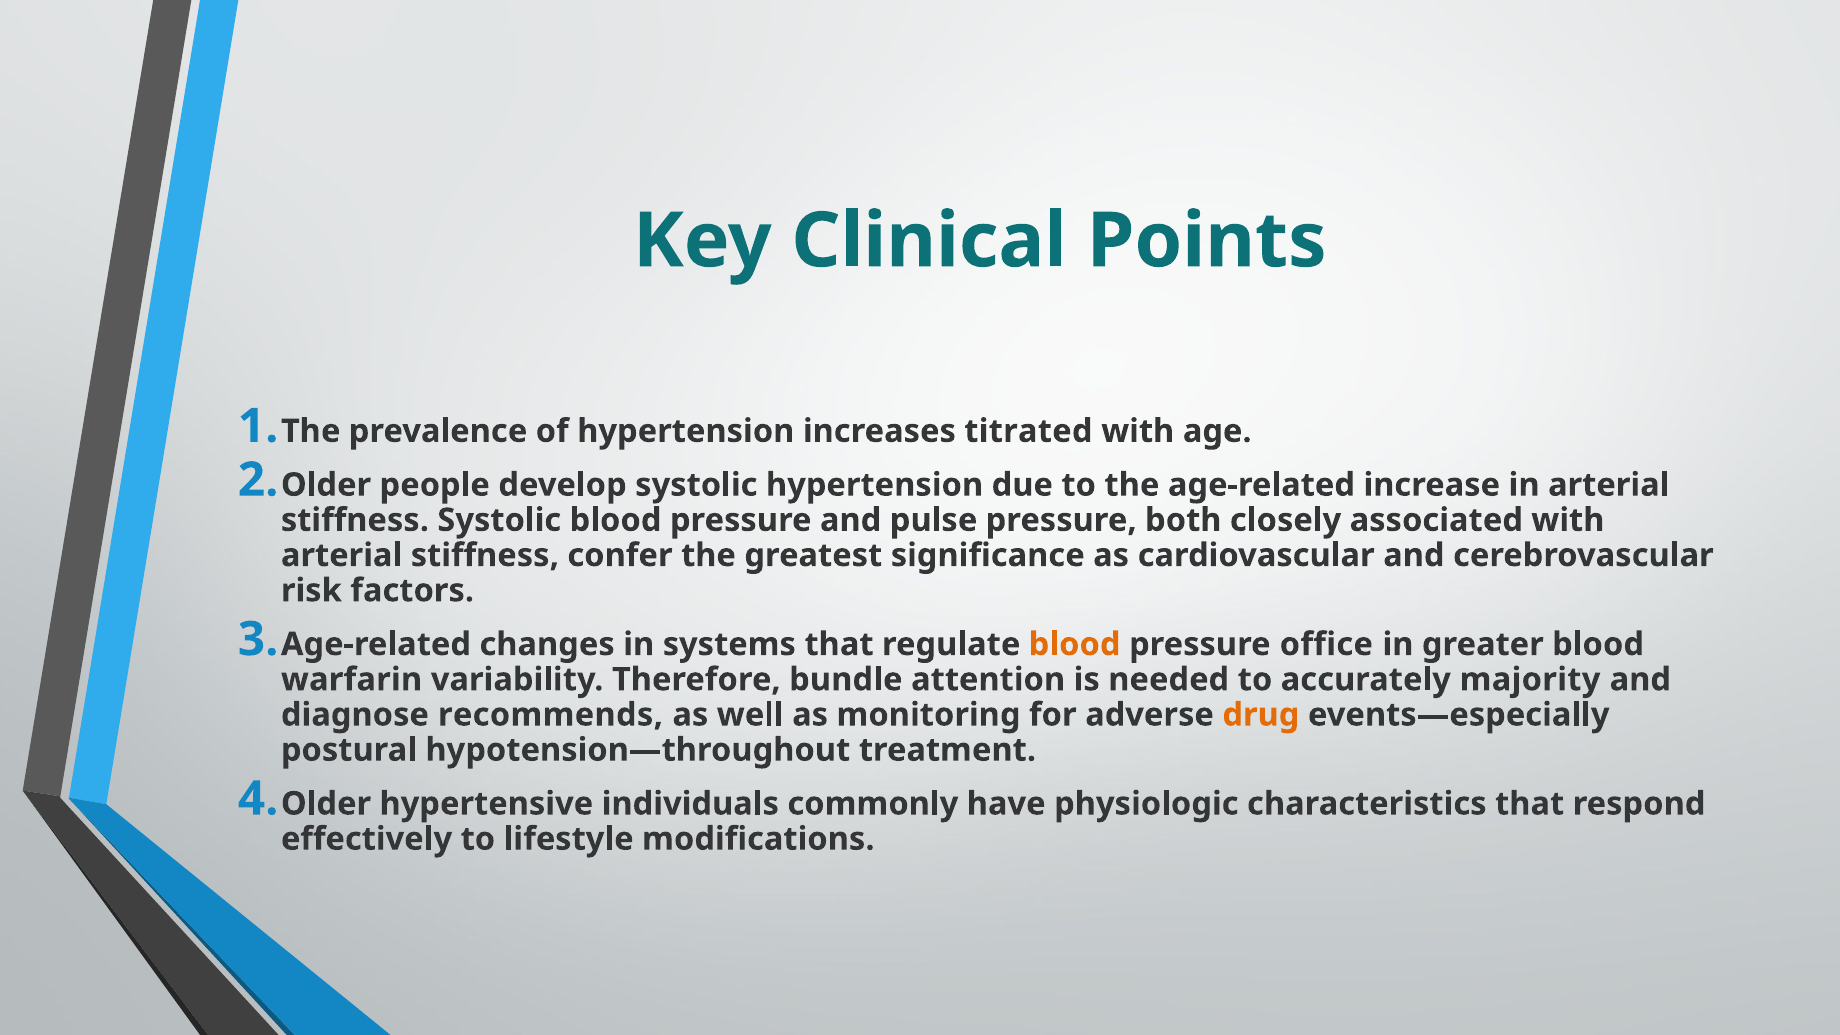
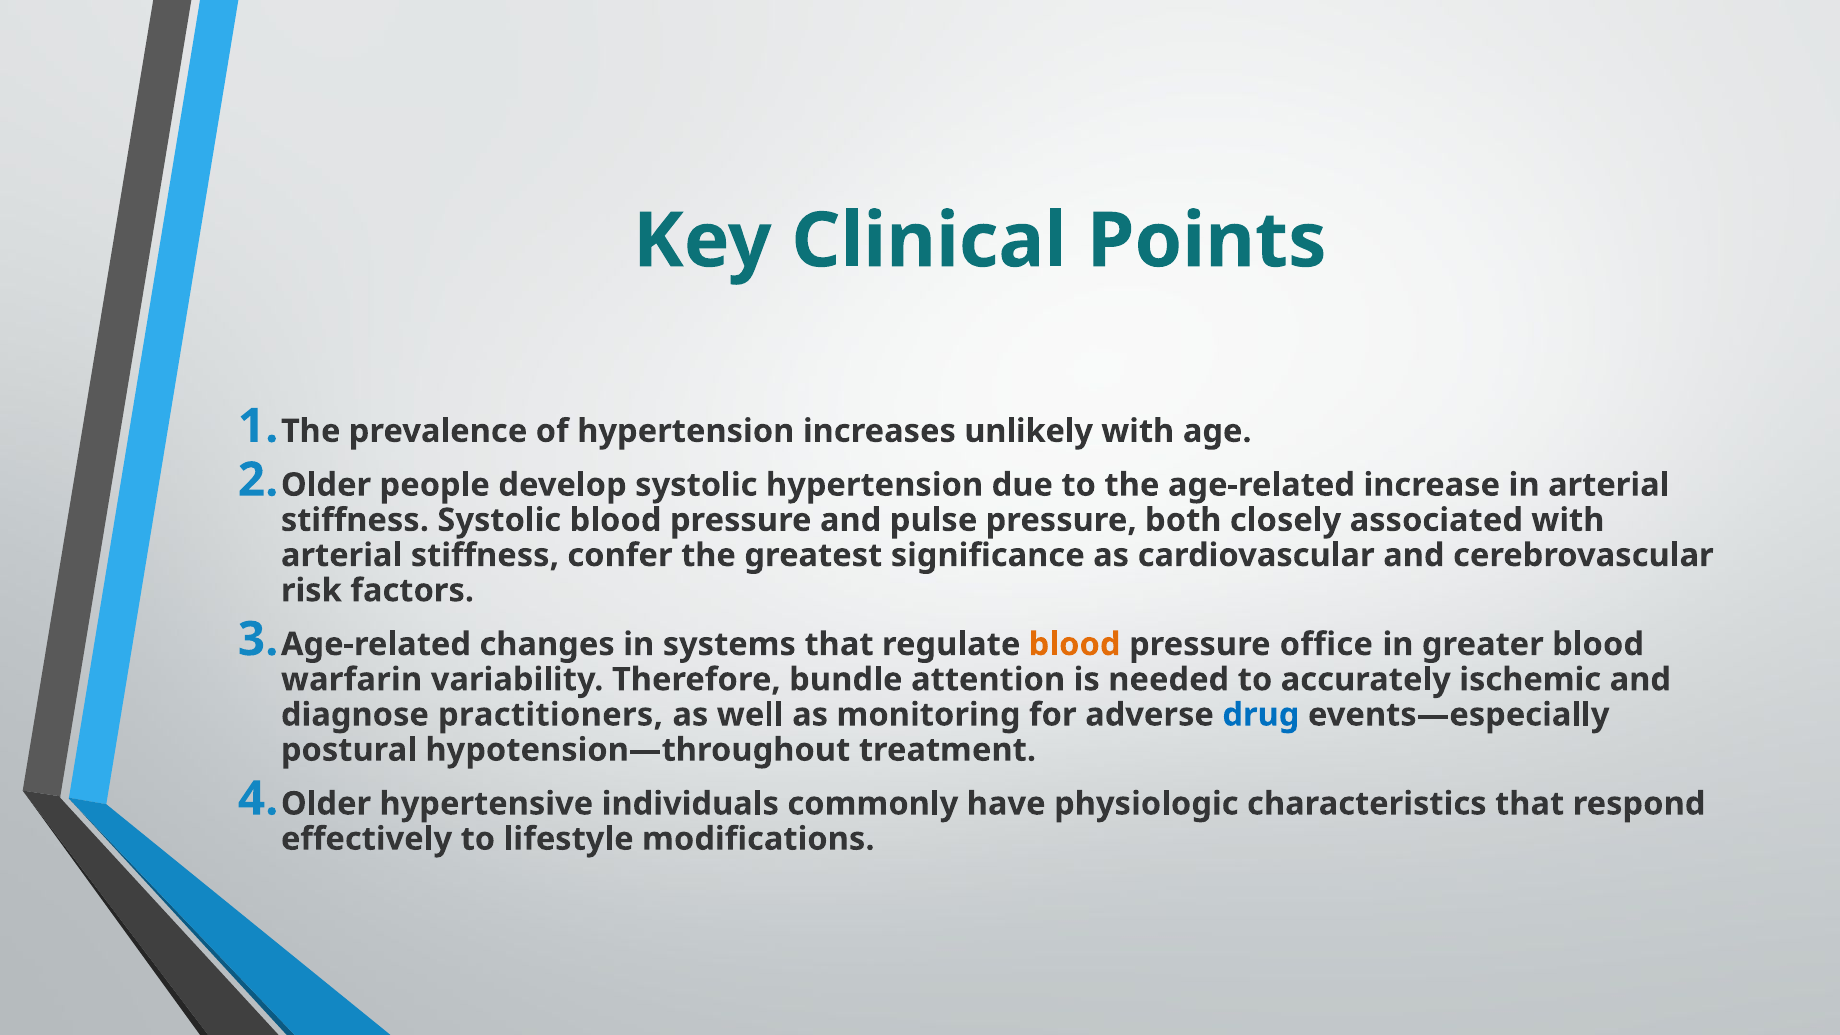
titrated: titrated -> unlikely
majority: majority -> ischemic
recommends: recommends -> practitioners
drug colour: orange -> blue
